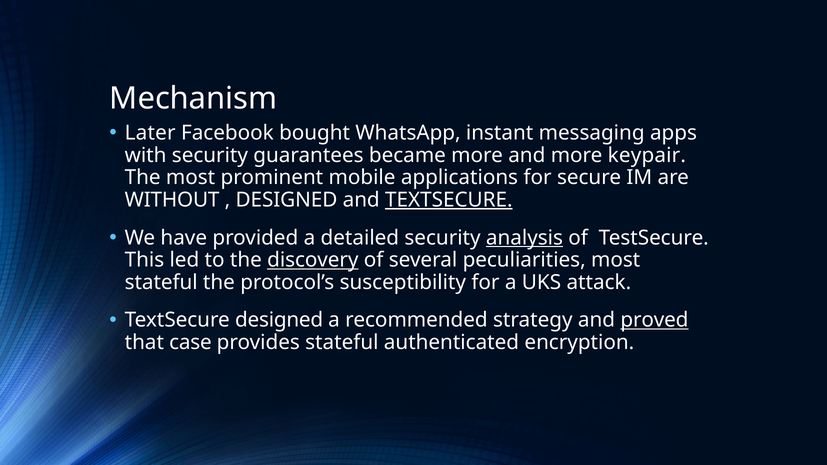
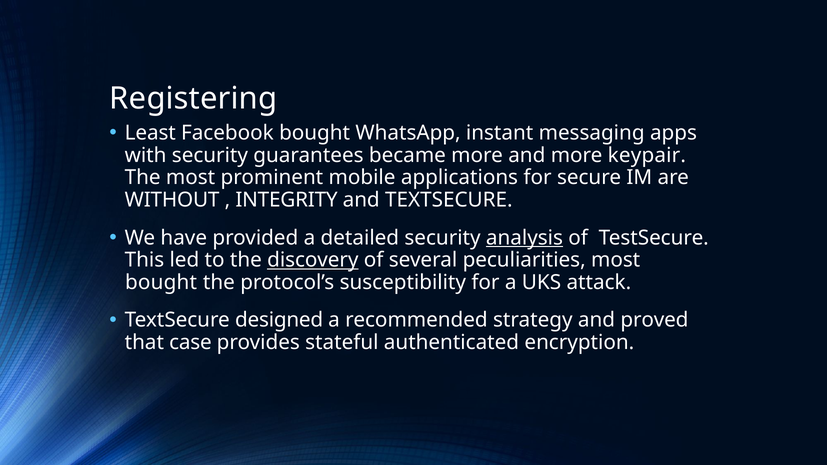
Mechanism: Mechanism -> Registering
Later: Later -> Least
DESIGNED at (286, 200): DESIGNED -> INTEGRITY
TEXTSECURE at (449, 200) underline: present -> none
stateful at (161, 283): stateful -> bought
proved underline: present -> none
